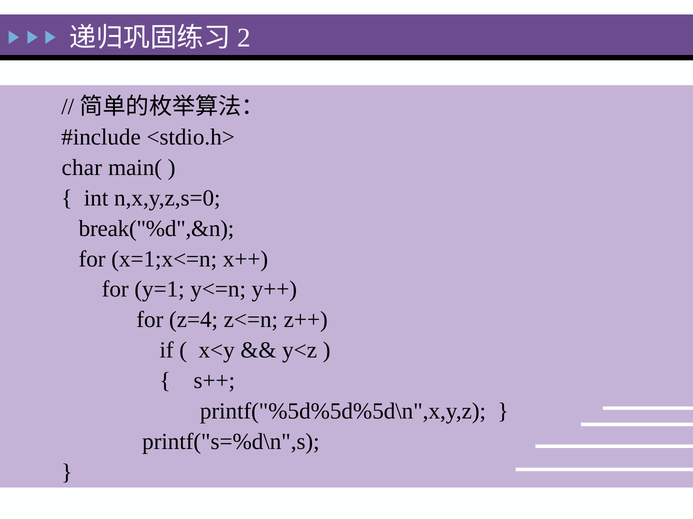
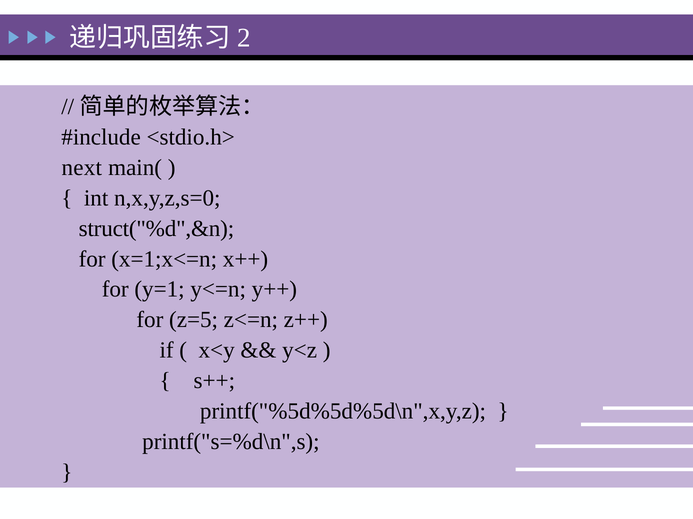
char: char -> next
break("%d",&n: break("%d",&n -> struct("%d",&n
z=4: z=4 -> z=5
